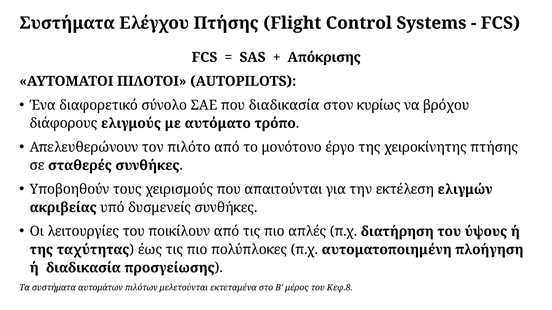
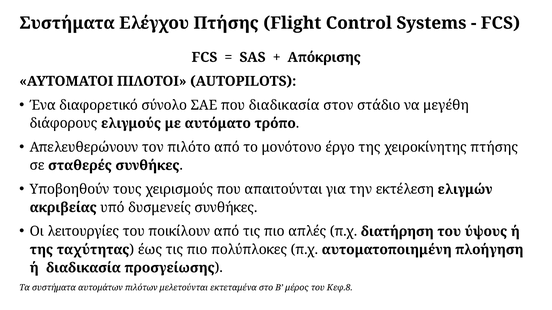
κυρίως: κυρίως -> στάδιο
βρόχου: βρόχου -> μεγέθη
